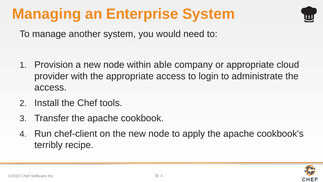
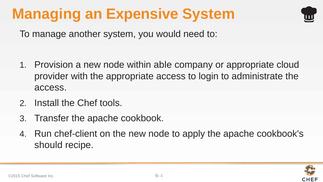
Enterprise: Enterprise -> Expensive
terribly: terribly -> should
